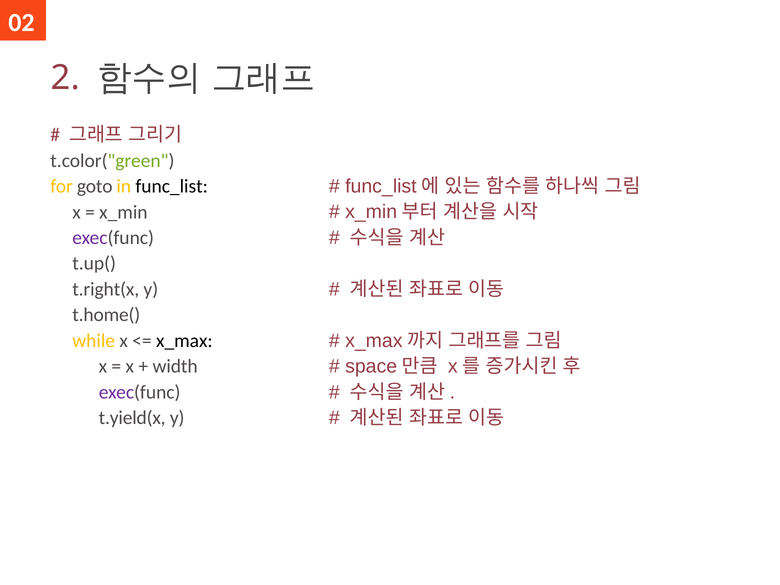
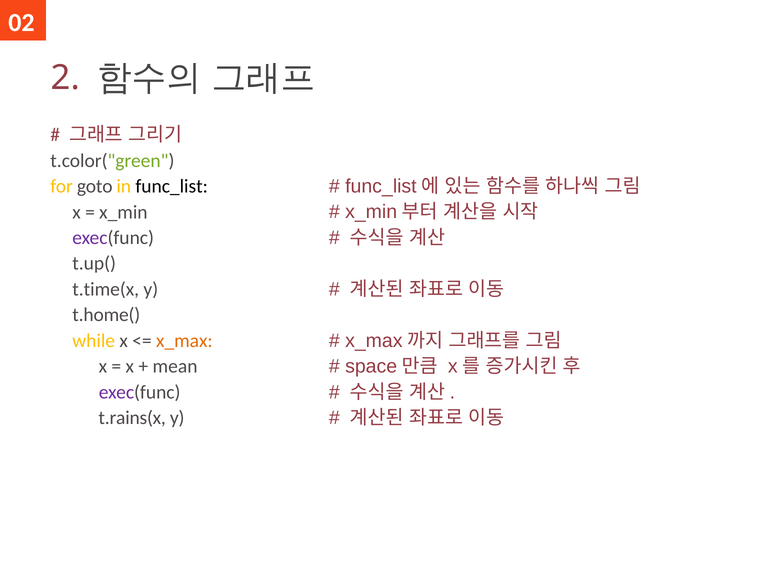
t.right(x: t.right(x -> t.time(x
x_max colour: black -> orange
width: width -> mean
t.yield(x: t.yield(x -> t.rains(x
